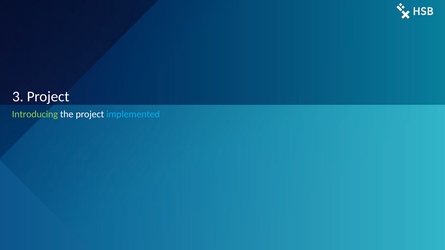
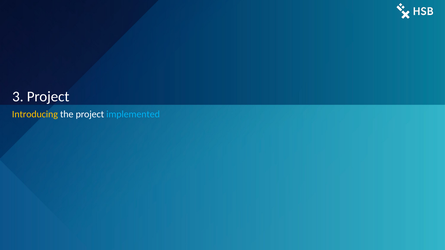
Introducing colour: light green -> yellow
